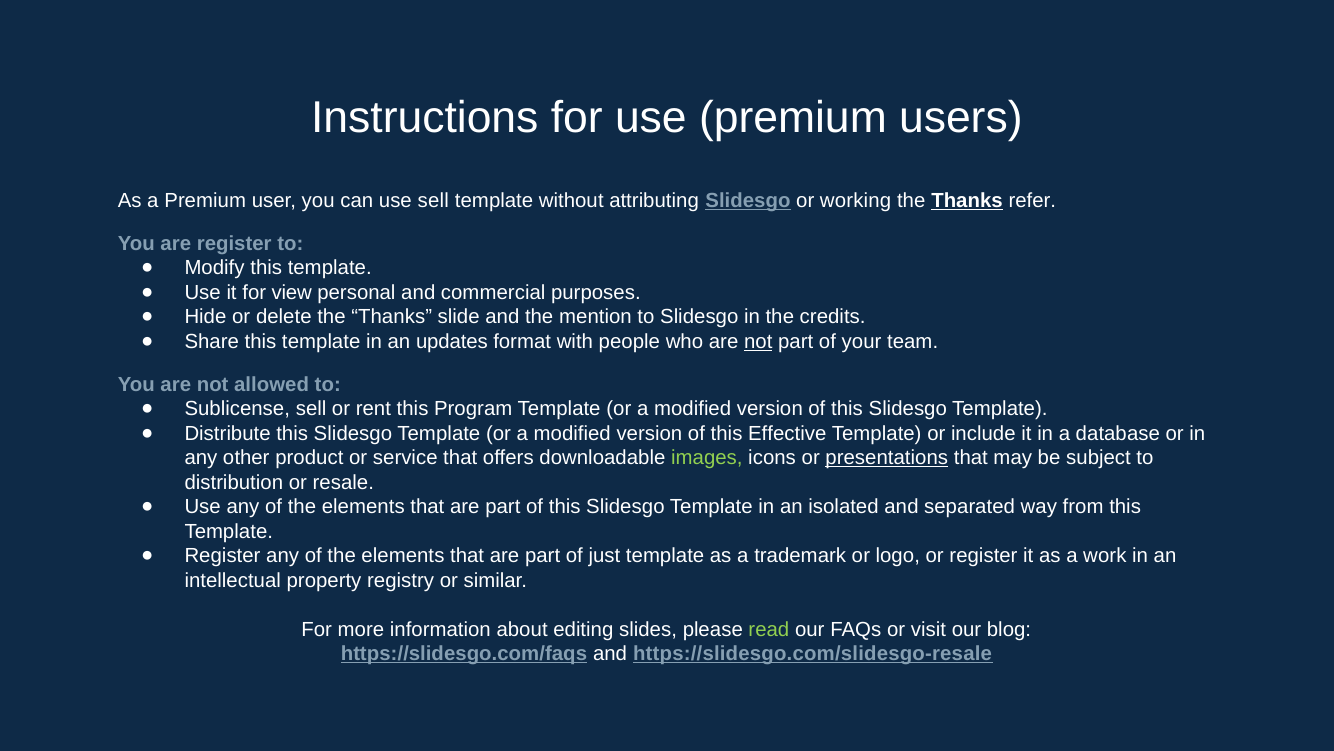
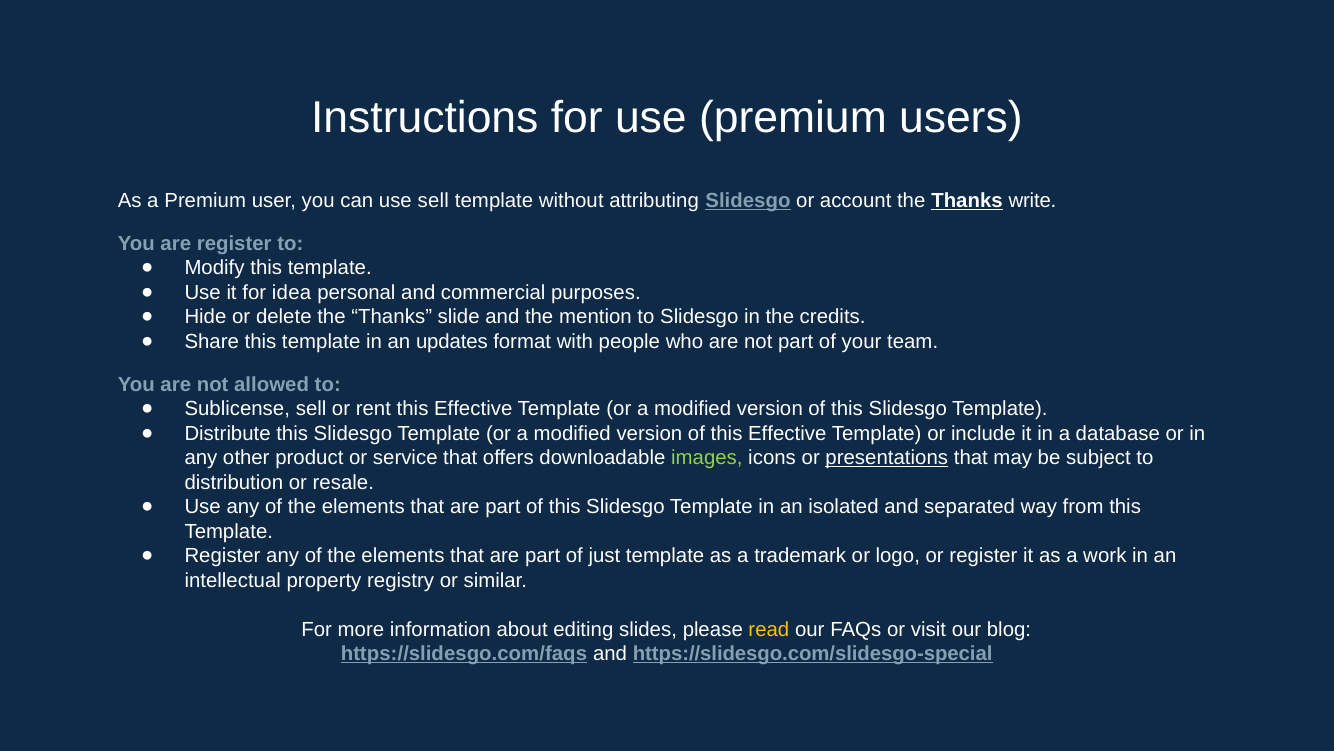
working: working -> account
refer: refer -> write
view: view -> idea
not at (758, 341) underline: present -> none
rent this Program: Program -> Effective
read colour: light green -> yellow
https://slidesgo.com/slidesgo-resale: https://slidesgo.com/slidesgo-resale -> https://slidesgo.com/slidesgo-special
